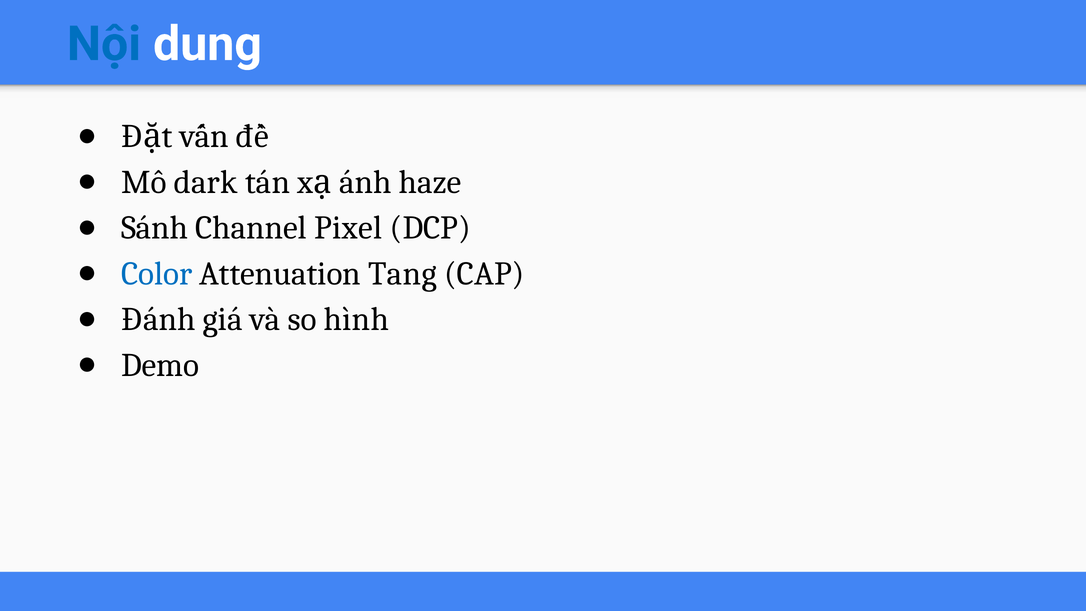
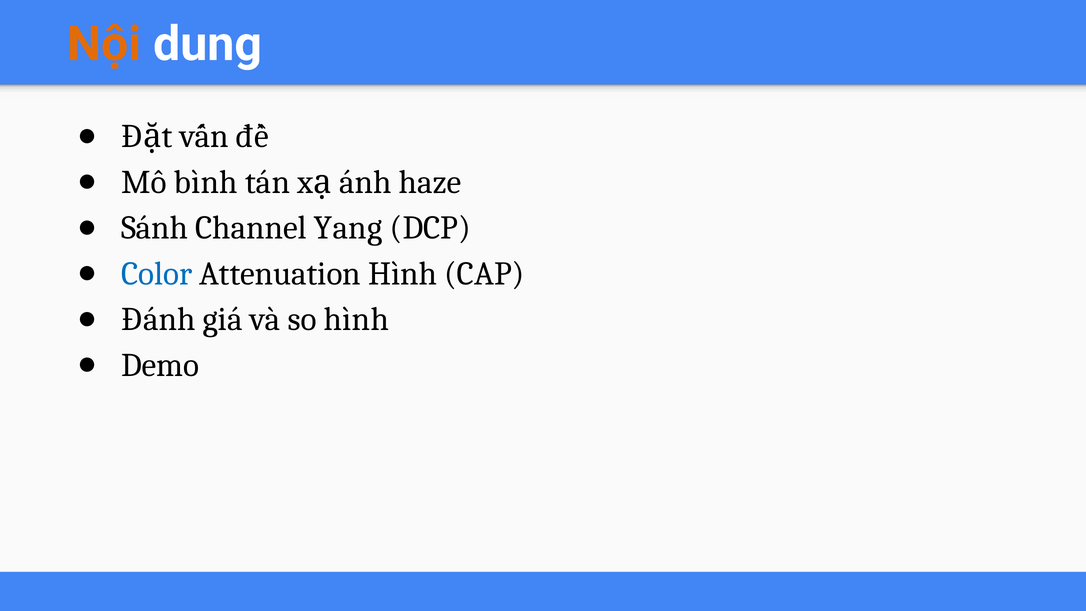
Nội colour: blue -> orange
dark: dark -> bình
Pixel: Pixel -> Yang
Attenuation Tang: Tang -> Hình
